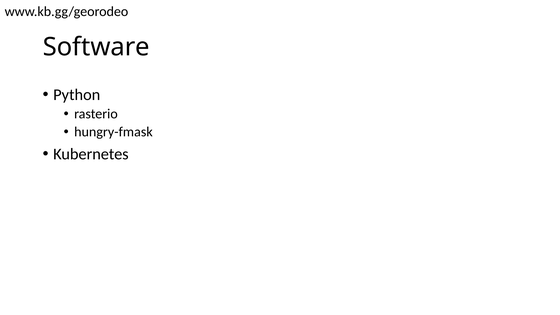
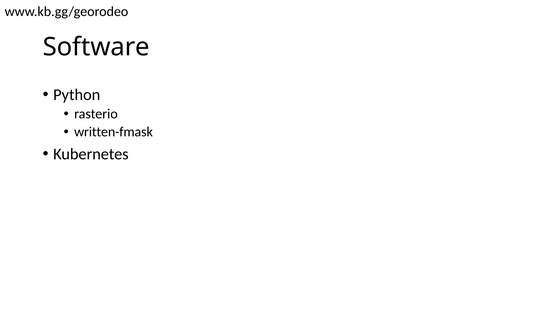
hungry-fmask: hungry-fmask -> written-fmask
